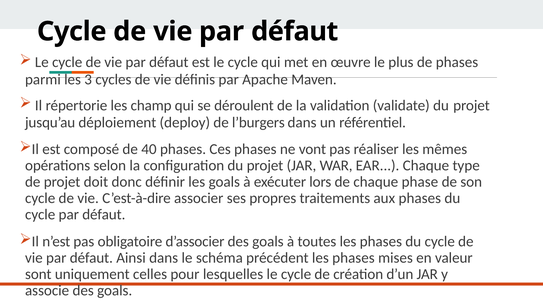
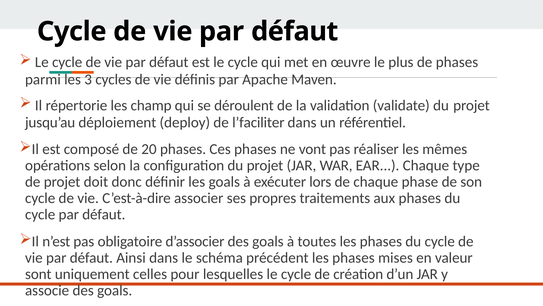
l’burgers: l’burgers -> l’faciliter
40: 40 -> 20
